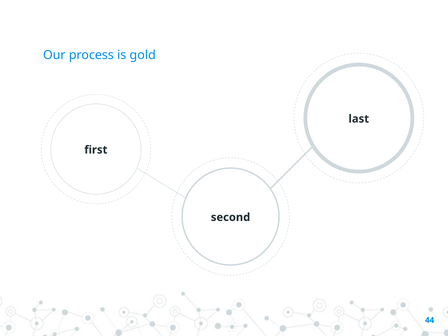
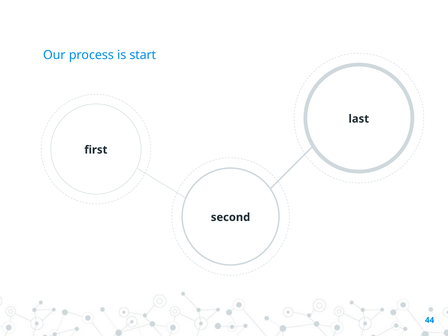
gold: gold -> start
